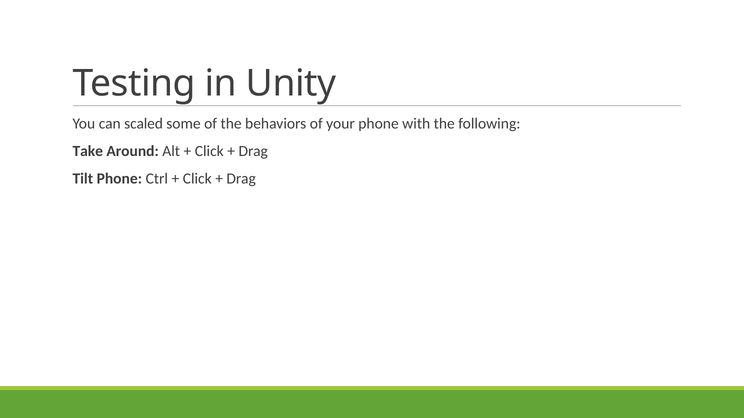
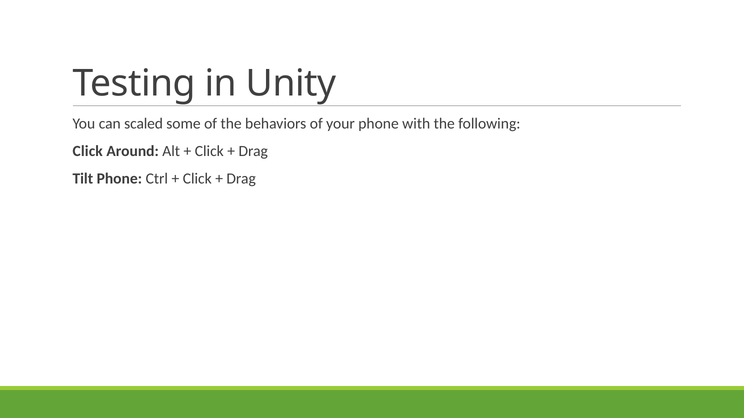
Take at (88, 151): Take -> Click
